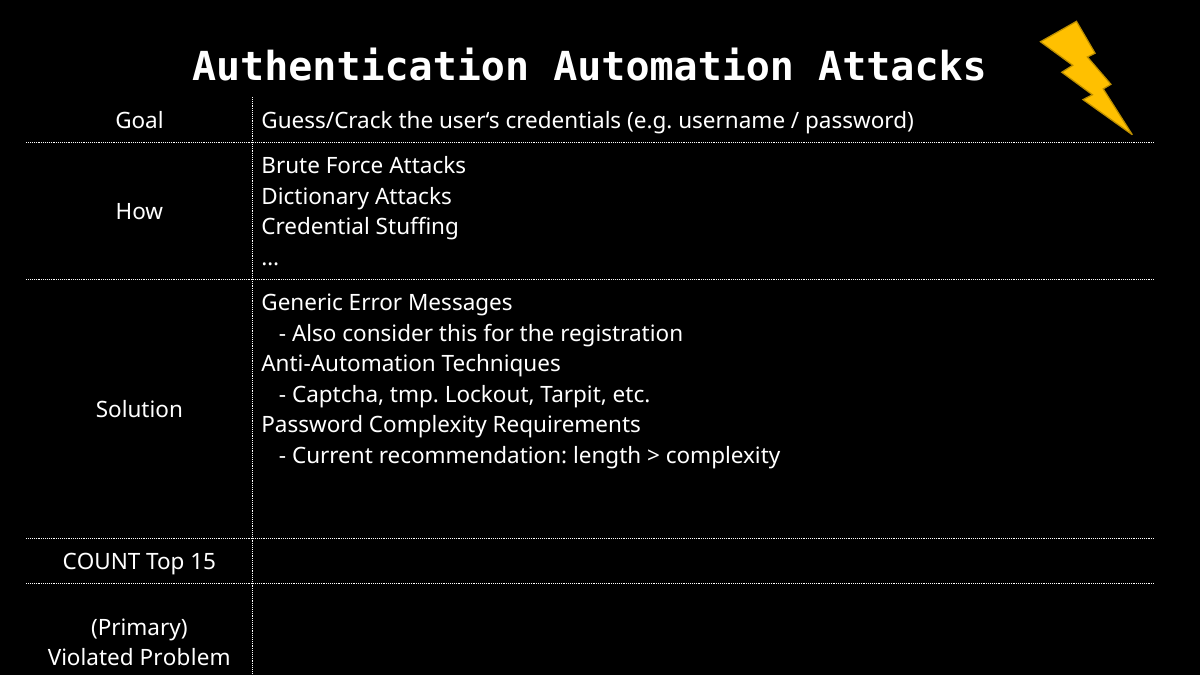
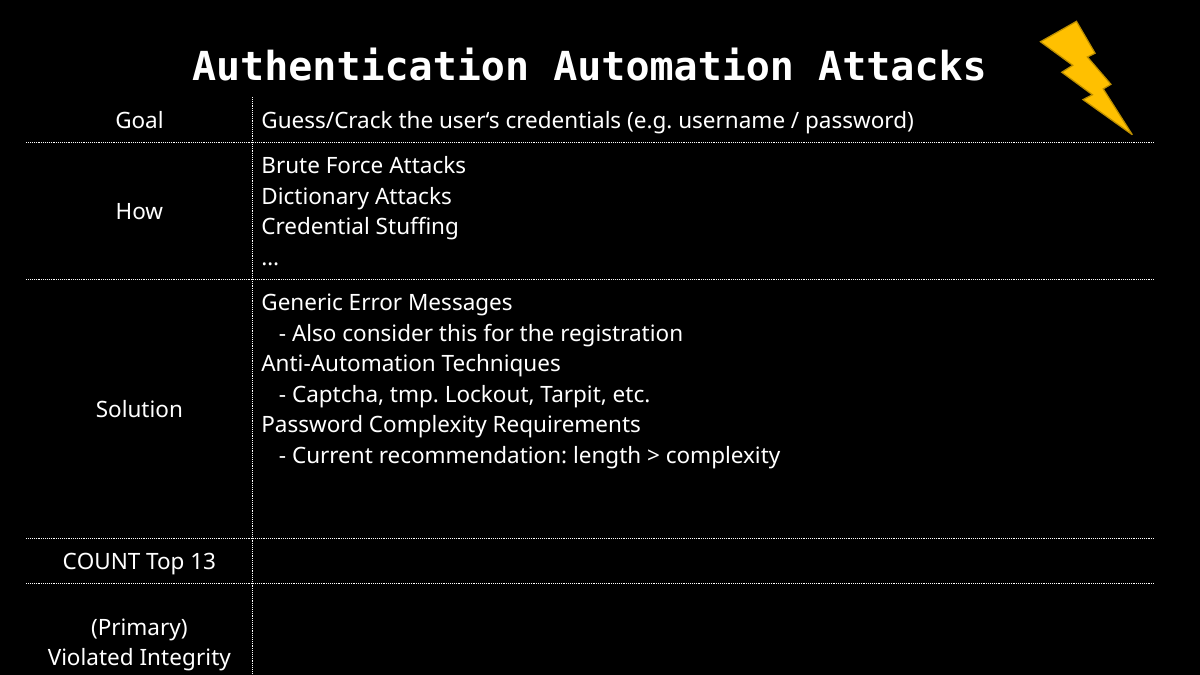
15: 15 -> 13
Problem: Problem -> Integrity
